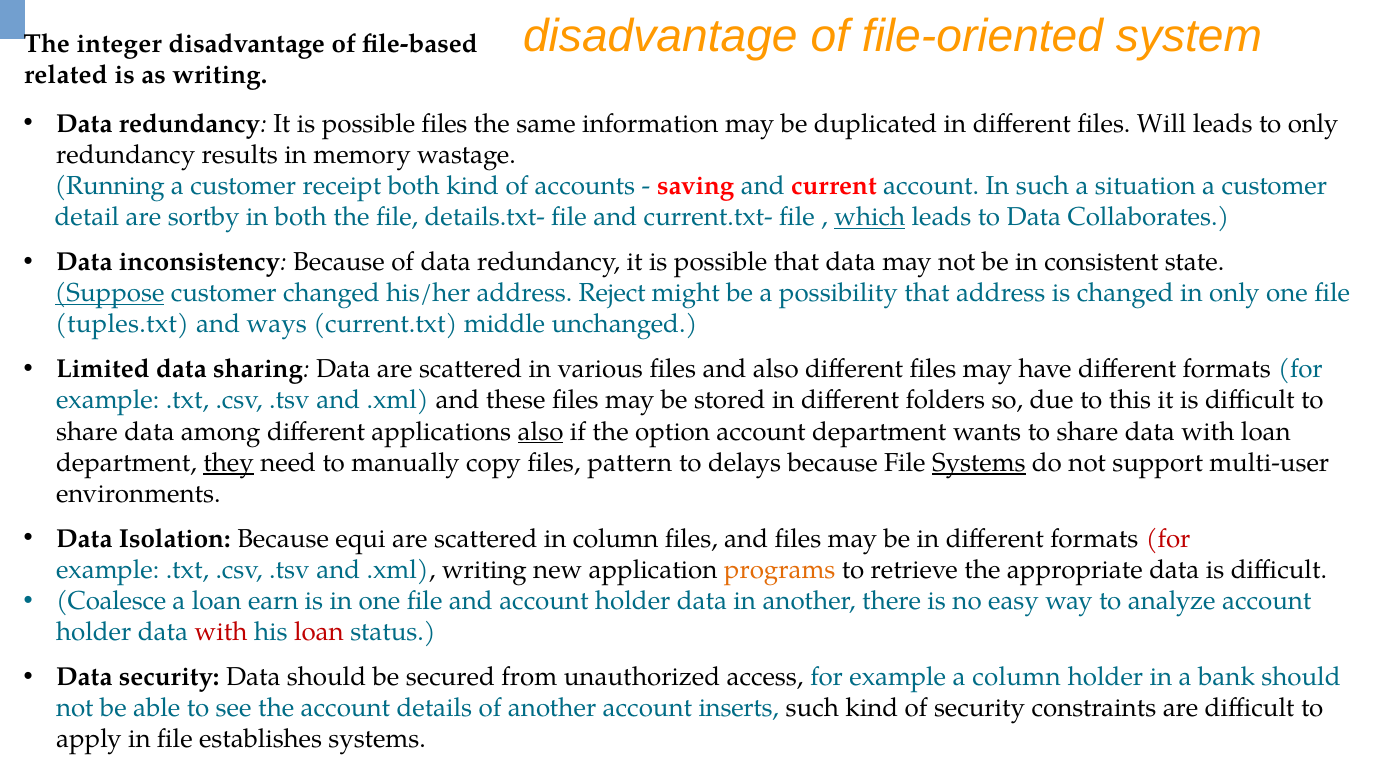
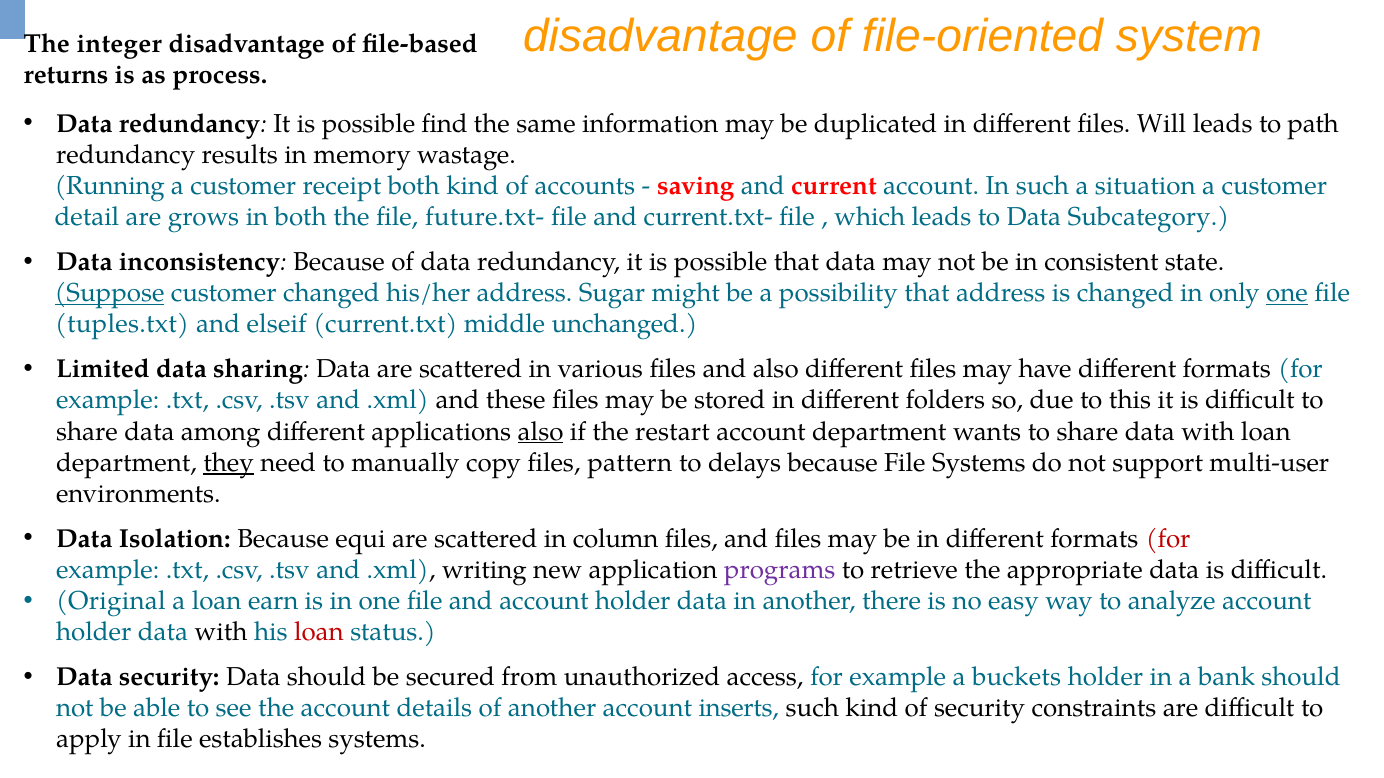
related: related -> returns
as writing: writing -> process
possible files: files -> find
to only: only -> path
sortby: sortby -> grows
details.txt-: details.txt- -> future.txt-
which underline: present -> none
Collaborates: Collaborates -> Subcategory
Reject: Reject -> Sugar
one at (1287, 293) underline: none -> present
ways: ways -> elseif
option: option -> restart
Systems at (979, 463) underline: present -> none
programs colour: orange -> purple
Coalesce: Coalesce -> Original
with at (221, 632) colour: red -> black
a column: column -> buckets
